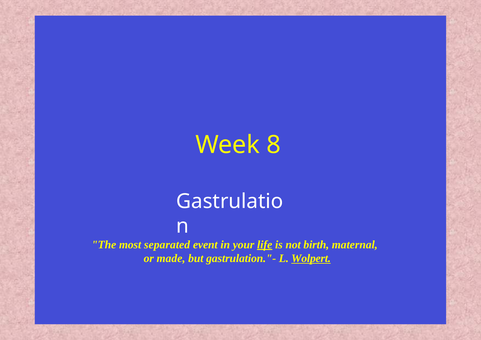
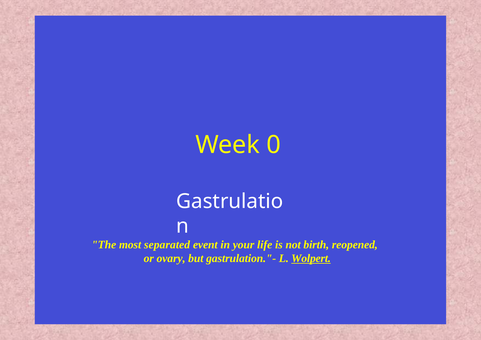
8: 8 -> 0
life underline: present -> none
maternal: maternal -> reopened
made: made -> ovary
